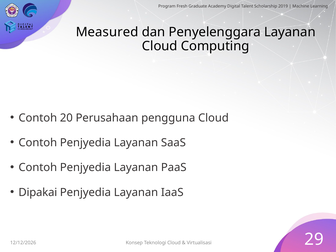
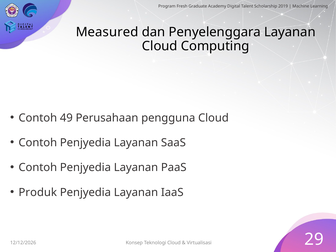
20: 20 -> 49
Dipakai: Dipakai -> Produk
